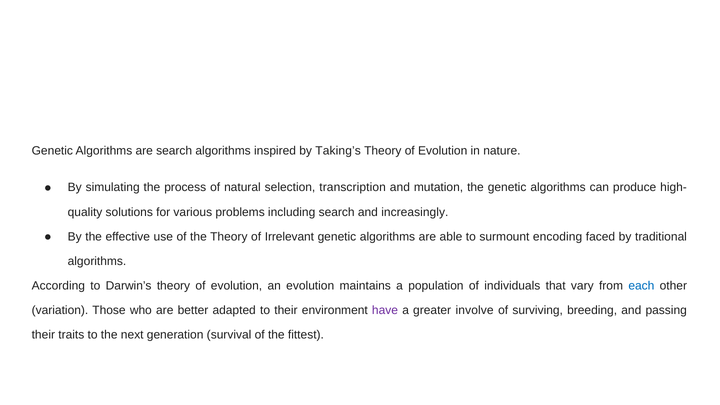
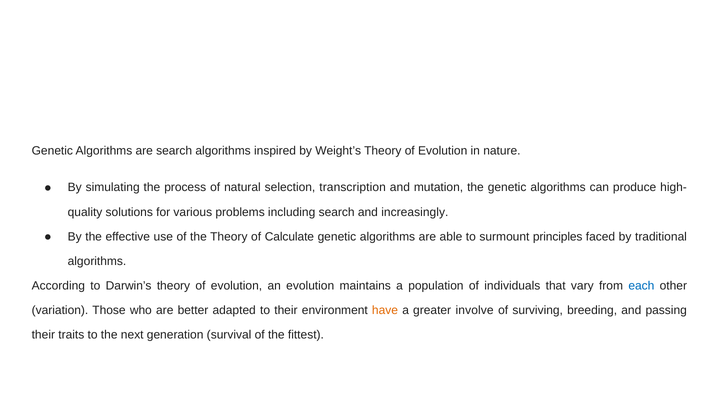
Taking’s: Taking’s -> Weight’s
Irrelevant: Irrelevant -> Calculate
encoding: encoding -> principles
have colour: purple -> orange
